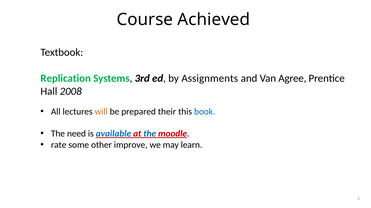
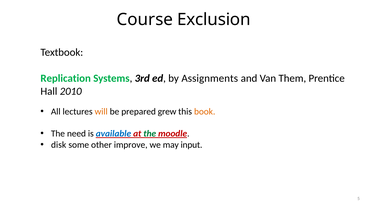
Achieved: Achieved -> Exclusion
Agree: Agree -> Them
2008: 2008 -> 2010
their: their -> grew
book colour: blue -> orange
the at (150, 134) colour: blue -> green
rate: rate -> disk
learn: learn -> input
